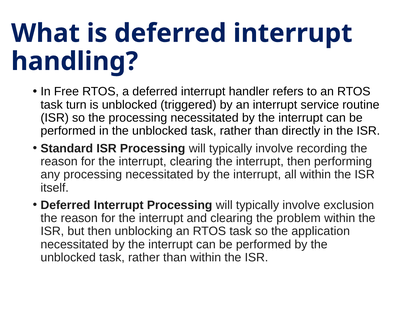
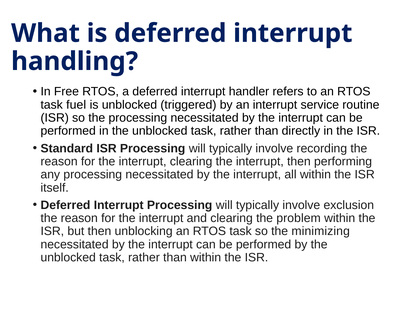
turn: turn -> fuel
application: application -> minimizing
